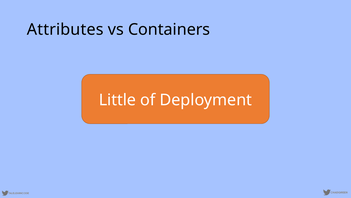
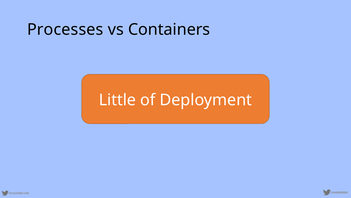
Attributes: Attributes -> Processes
